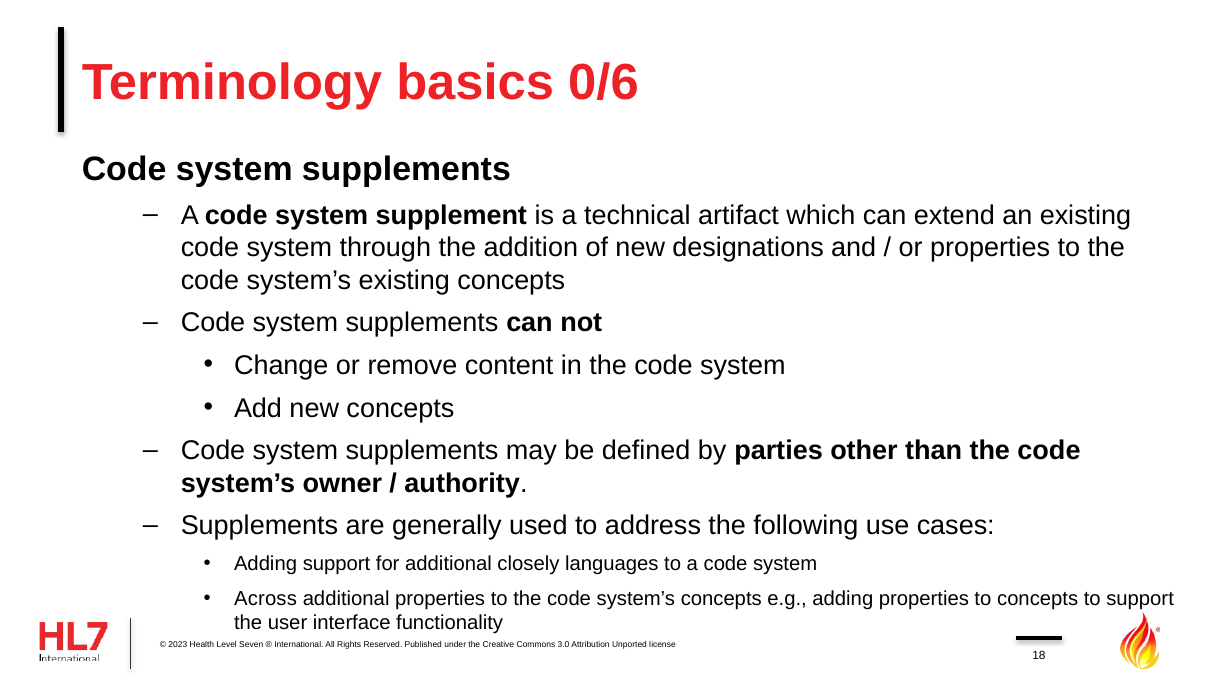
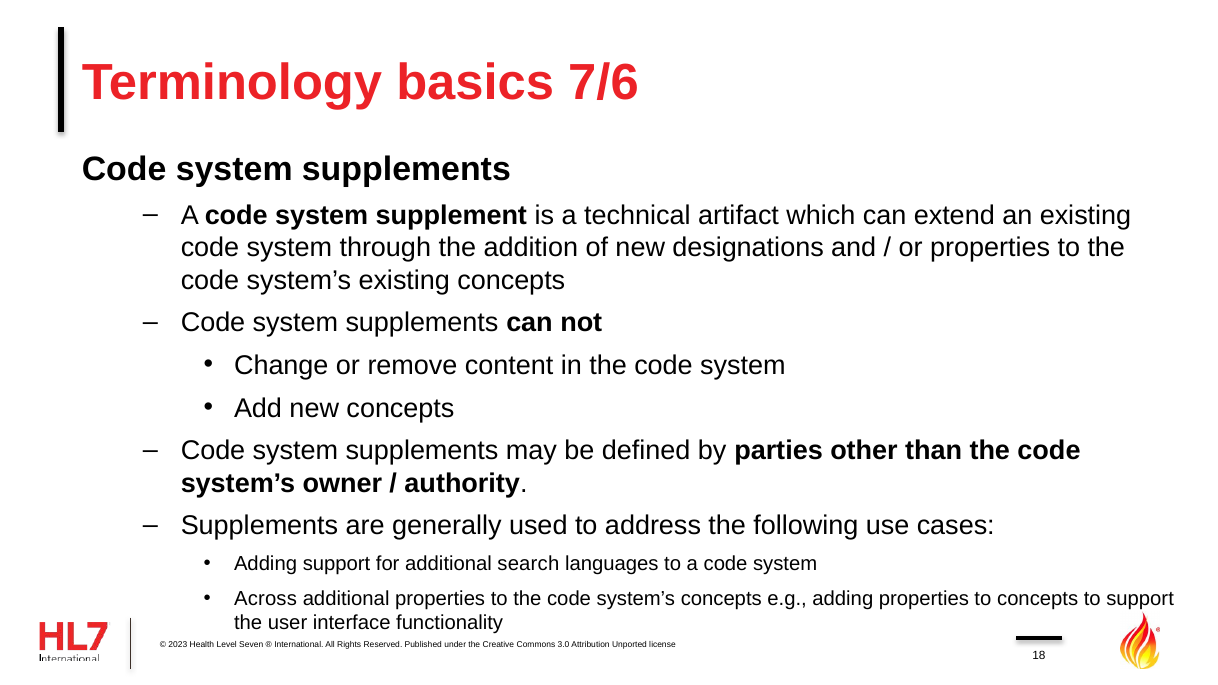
0/6: 0/6 -> 7/6
closely: closely -> search
